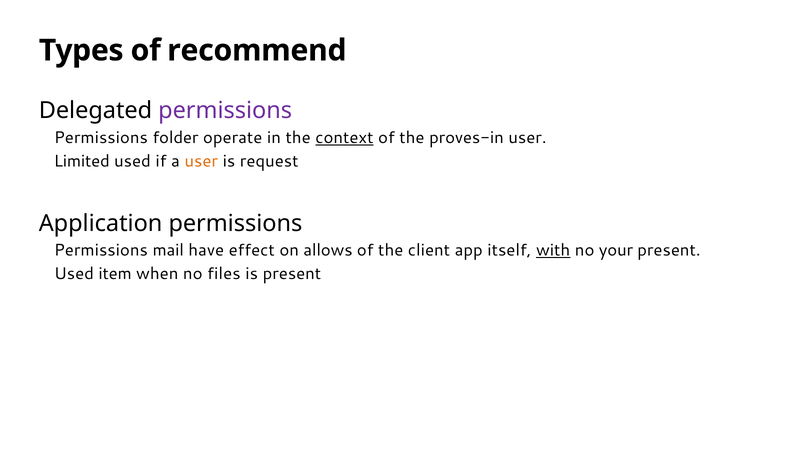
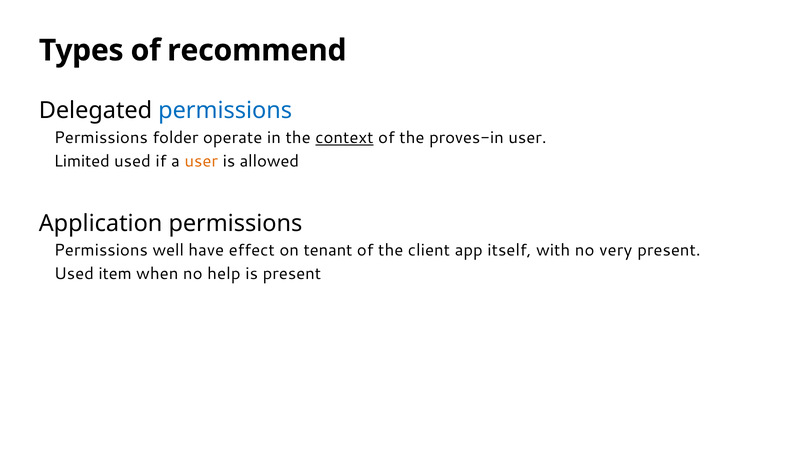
permissions at (225, 111) colour: purple -> blue
request: request -> allowed
mail: mail -> well
allows: allows -> tenant
with underline: present -> none
your: your -> very
files: files -> help
